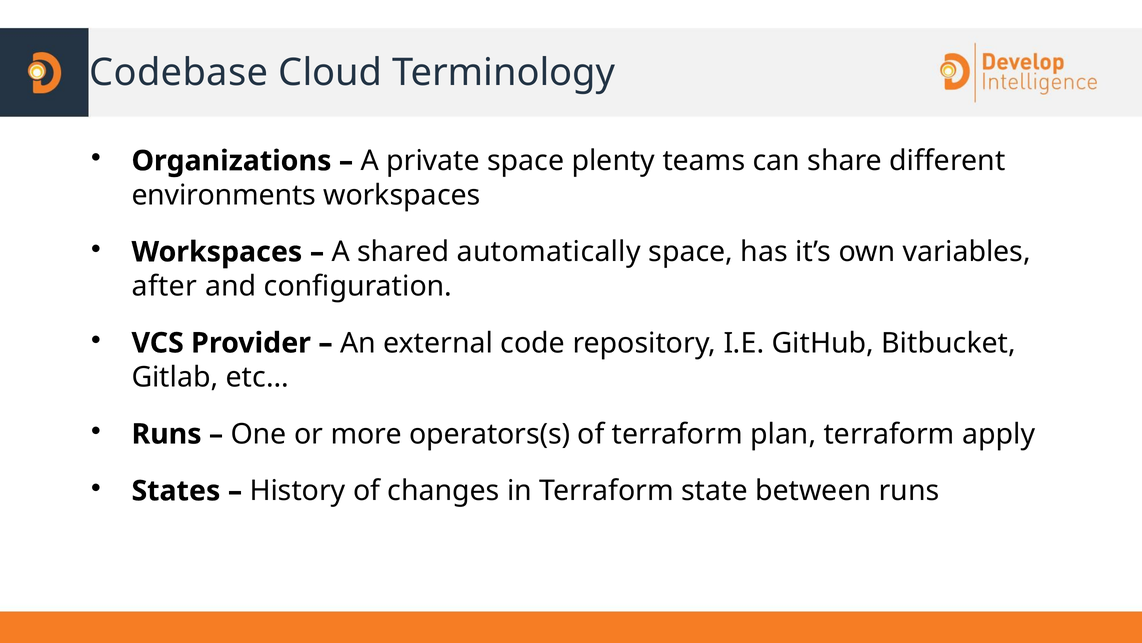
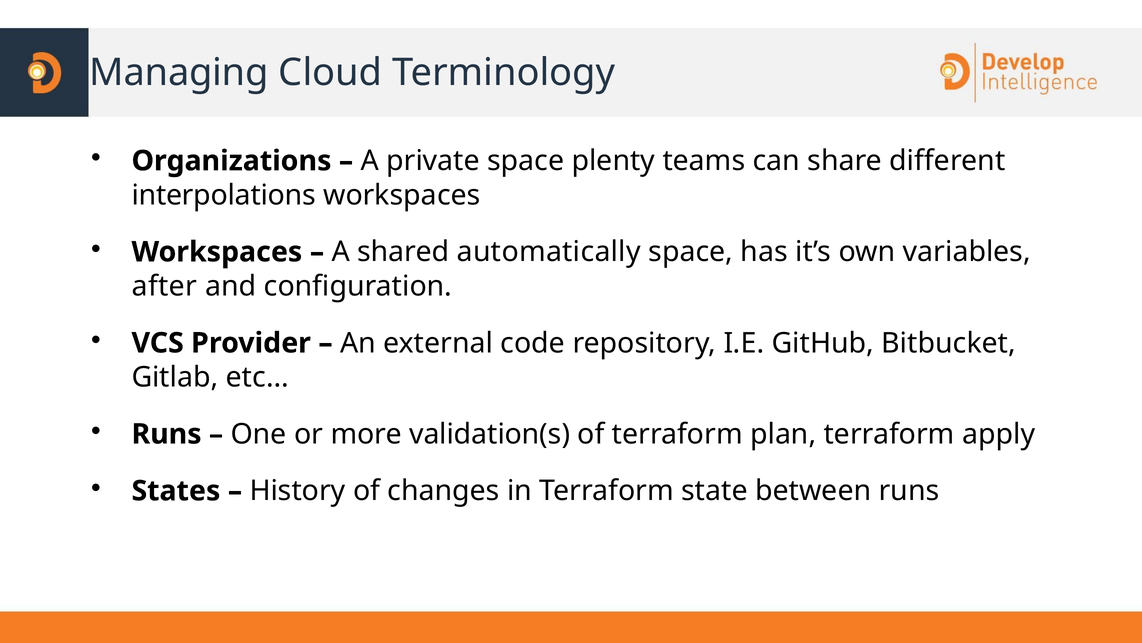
Codebase: Codebase -> Managing
environments: environments -> interpolations
operators(s: operators(s -> validation(s
